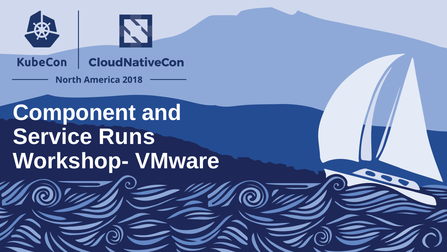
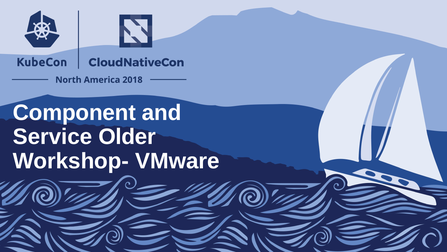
Runs: Runs -> Older
